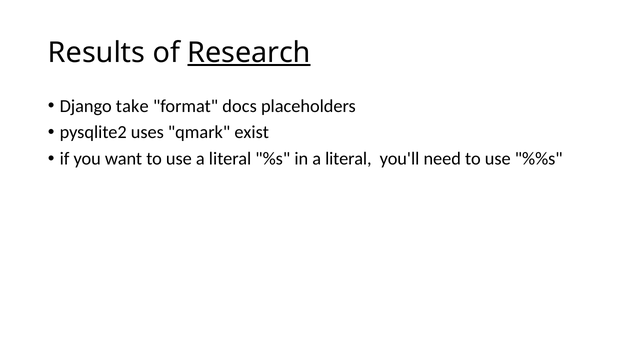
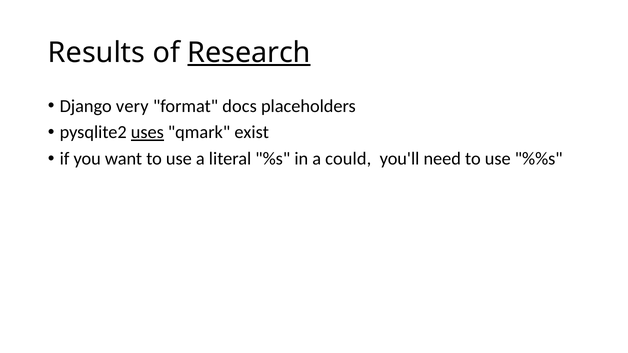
take: take -> very
uses underline: none -> present
in a literal: literal -> could
